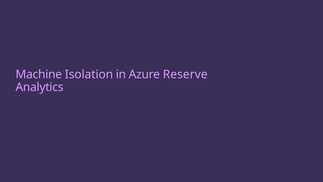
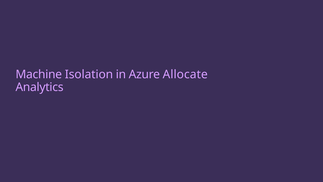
Reserve: Reserve -> Allocate
